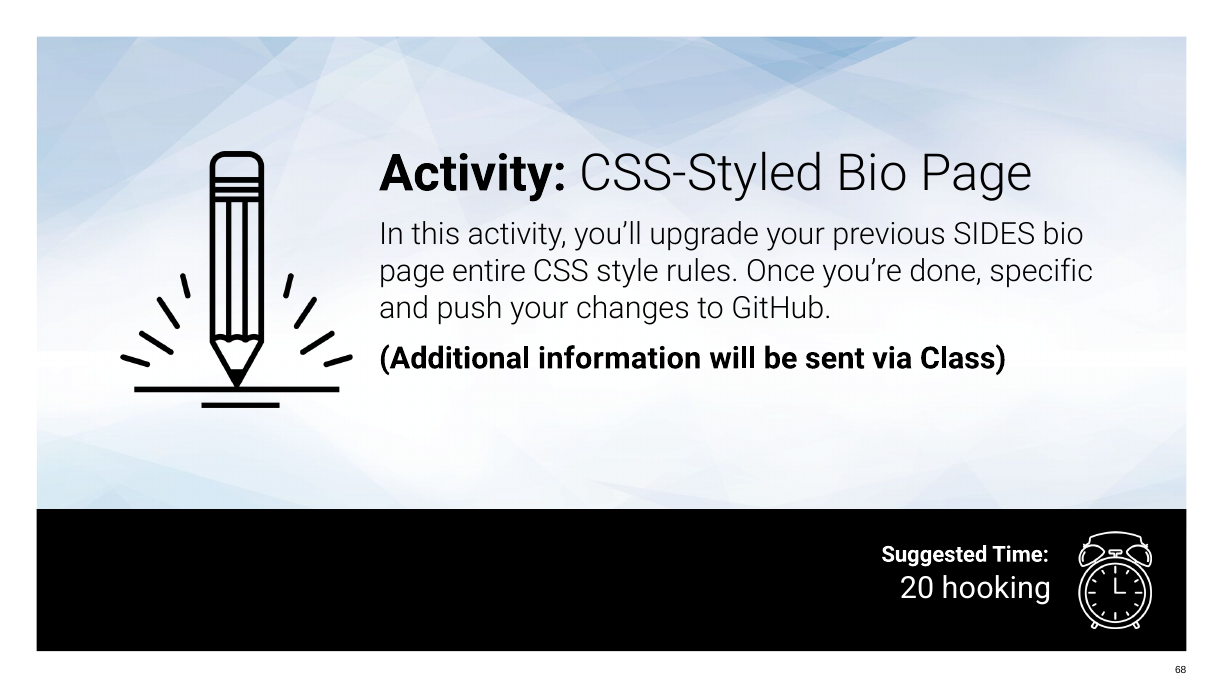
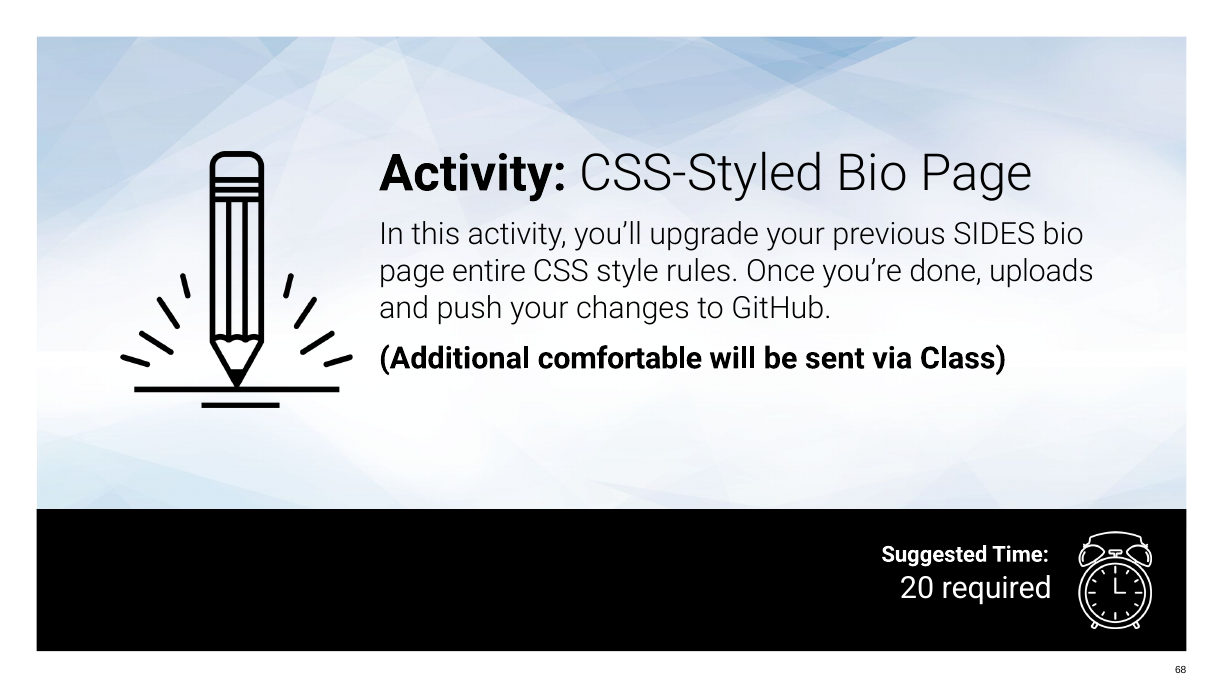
specific: specific -> uploads
information: information -> comfortable
hooking: hooking -> required
